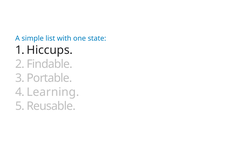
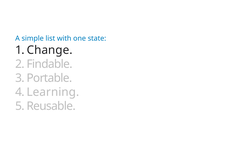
Hiccups: Hiccups -> Change
